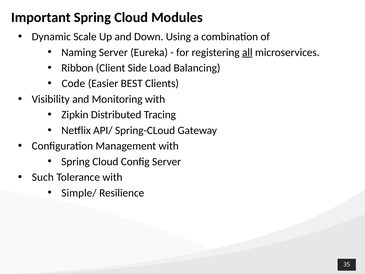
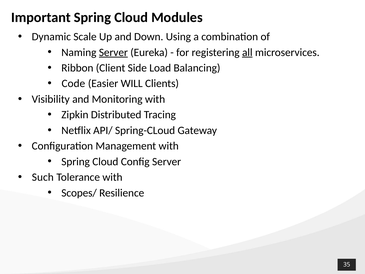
Server at (113, 52) underline: none -> present
BEST: BEST -> WILL
Simple/: Simple/ -> Scopes/
